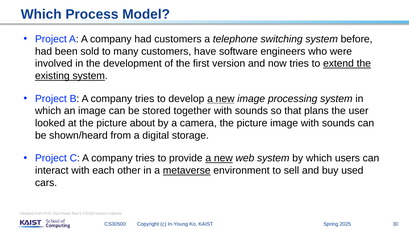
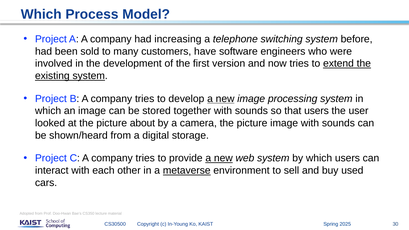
had customers: customers -> increasing
that plans: plans -> users
